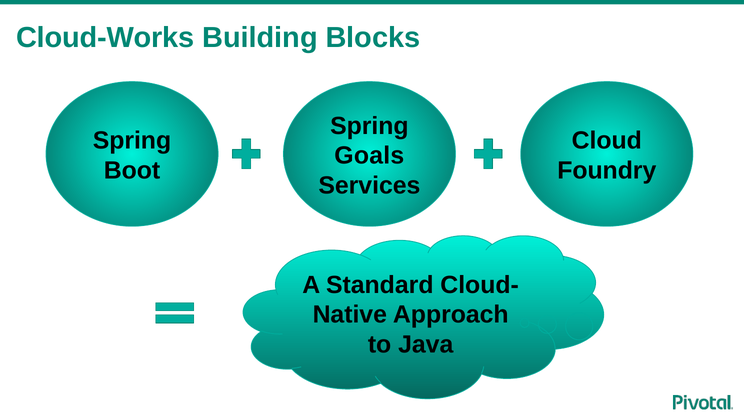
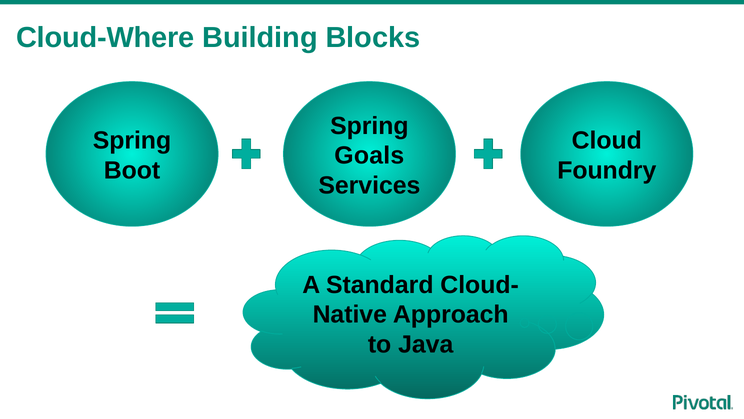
Cloud-Works: Cloud-Works -> Cloud-Where
